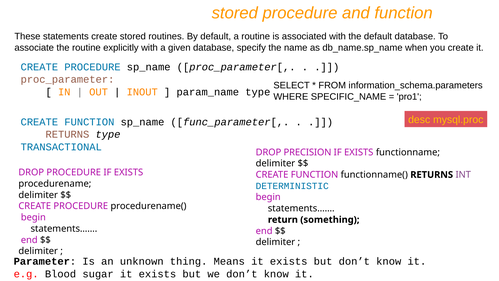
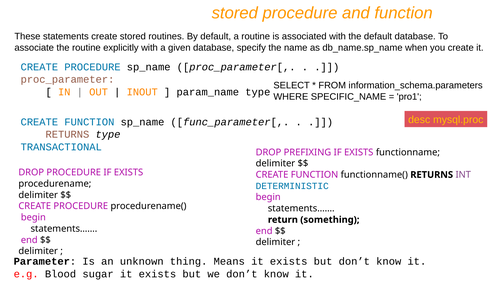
PRECISION: PRECISION -> PREFIXING
